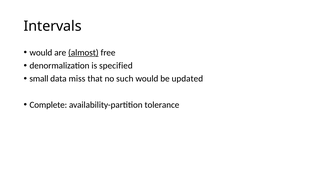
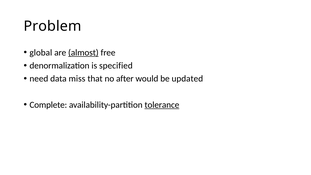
Intervals: Intervals -> Problem
would at (41, 53): would -> global
small: small -> need
such: such -> after
tolerance underline: none -> present
